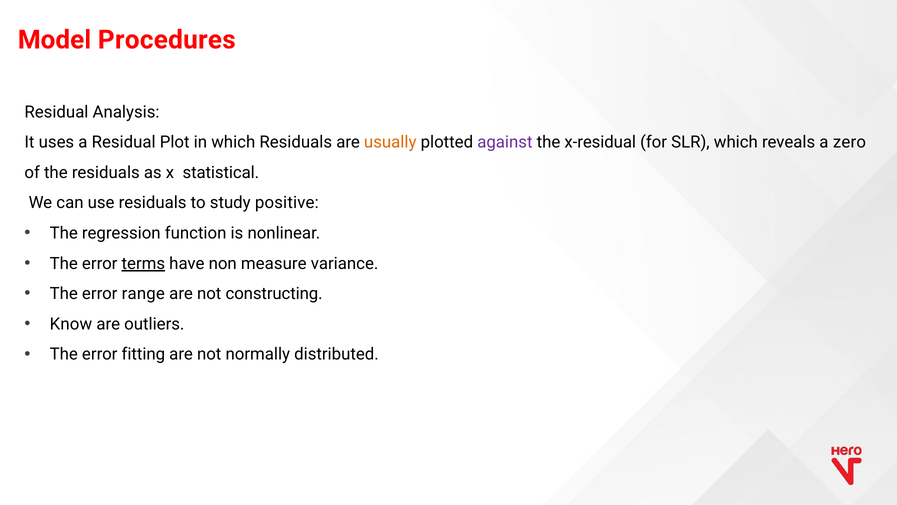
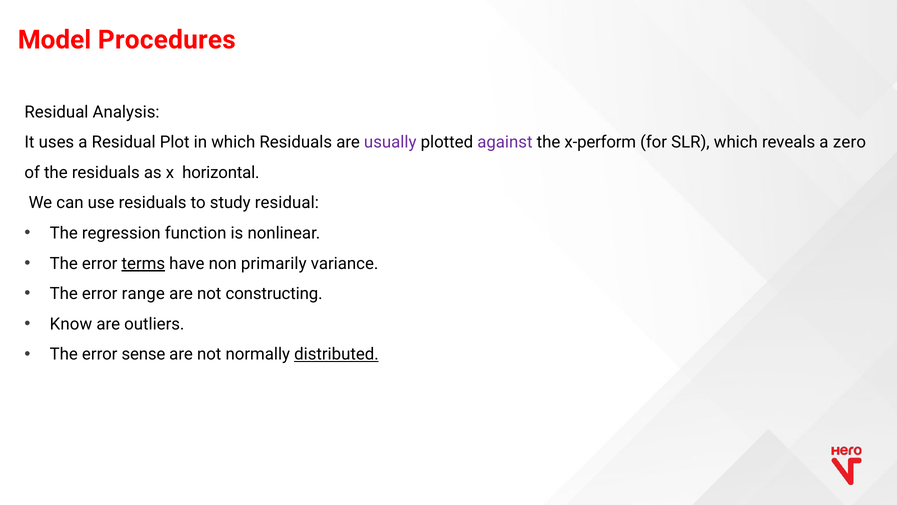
usually colour: orange -> purple
x-residual: x-residual -> x-perform
statistical: statistical -> horizontal
study positive: positive -> residual
measure: measure -> primarily
fitting: fitting -> sense
distributed underline: none -> present
